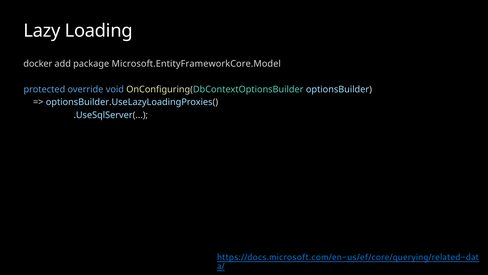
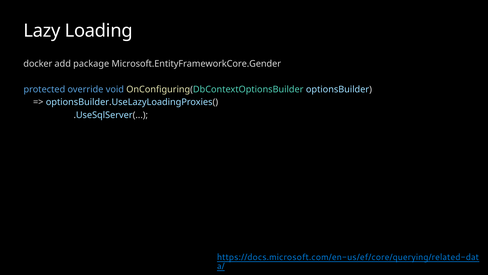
Microsoft.EntityFrameworkCore.Model: Microsoft.EntityFrameworkCore.Model -> Microsoft.EntityFrameworkCore.Gender
